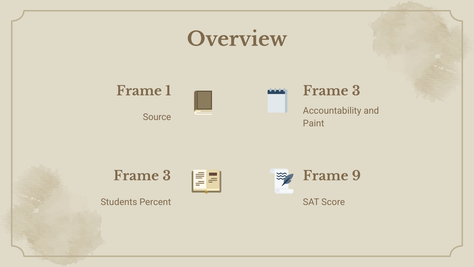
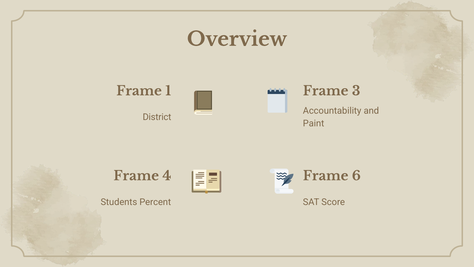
Source: Source -> District
3 at (167, 176): 3 -> 4
9: 9 -> 6
